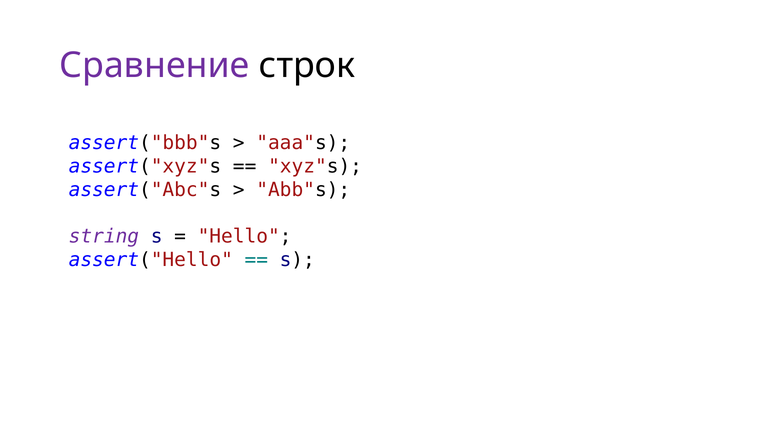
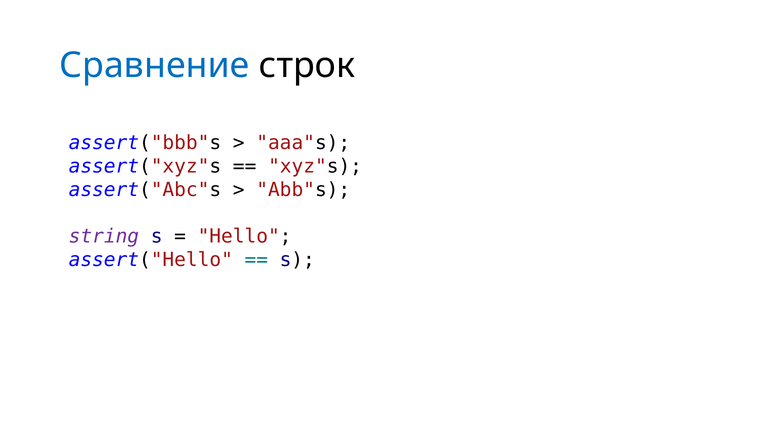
Сравнение colour: purple -> blue
